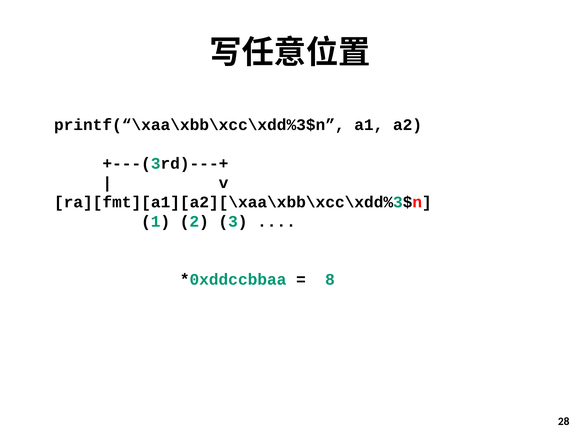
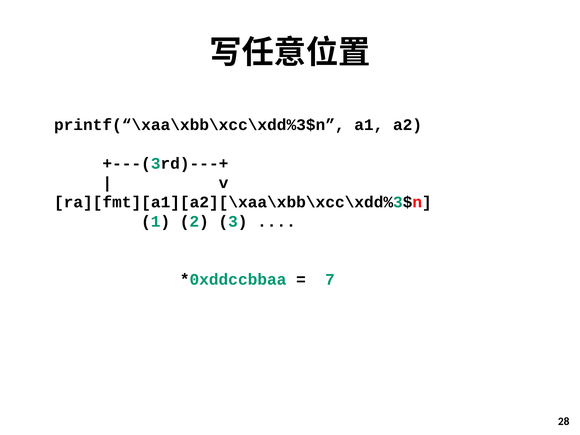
8: 8 -> 7
